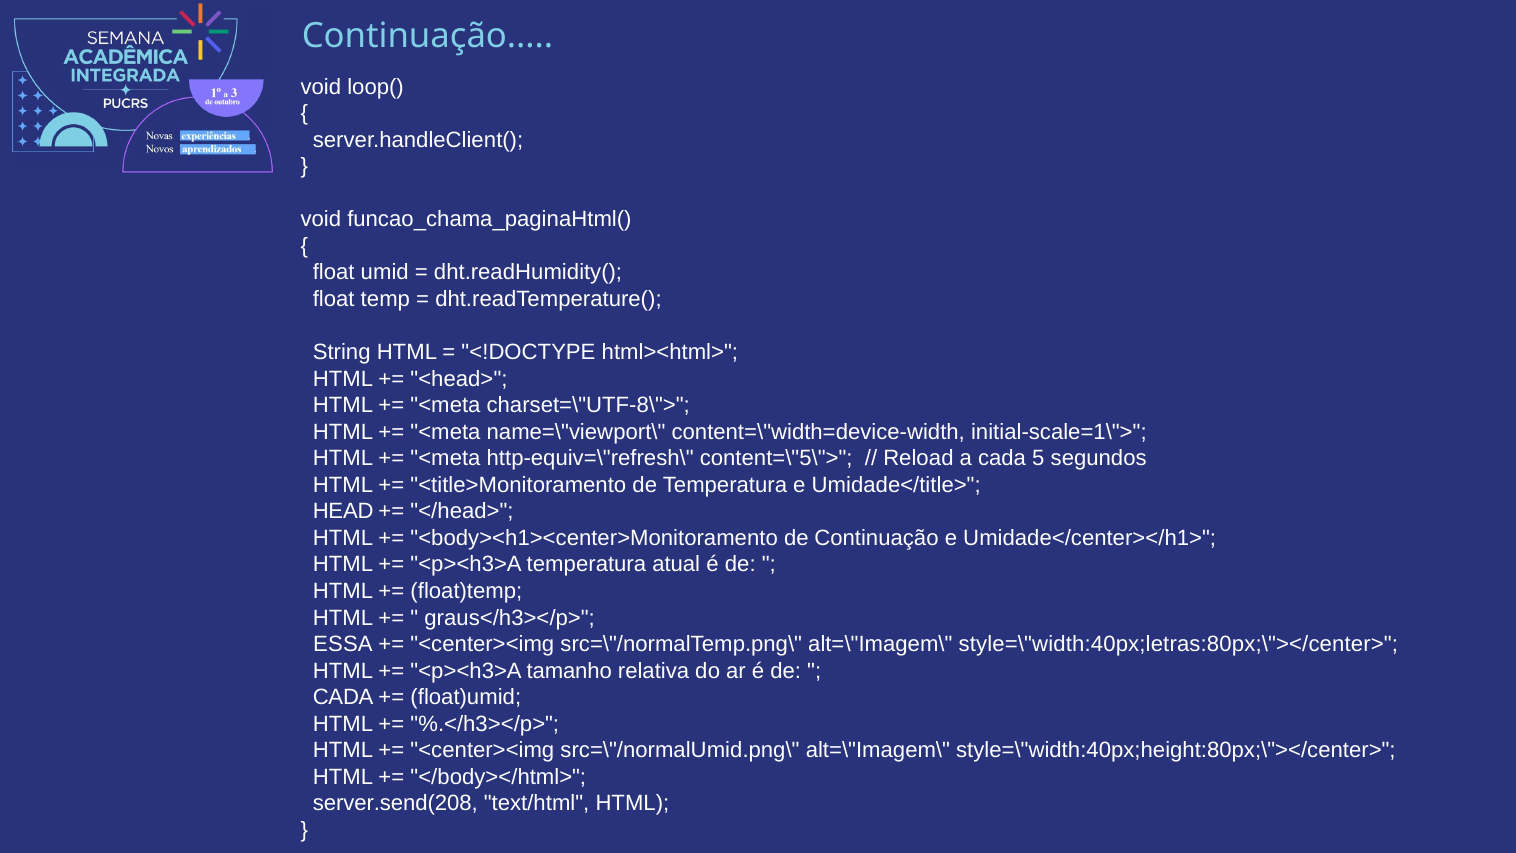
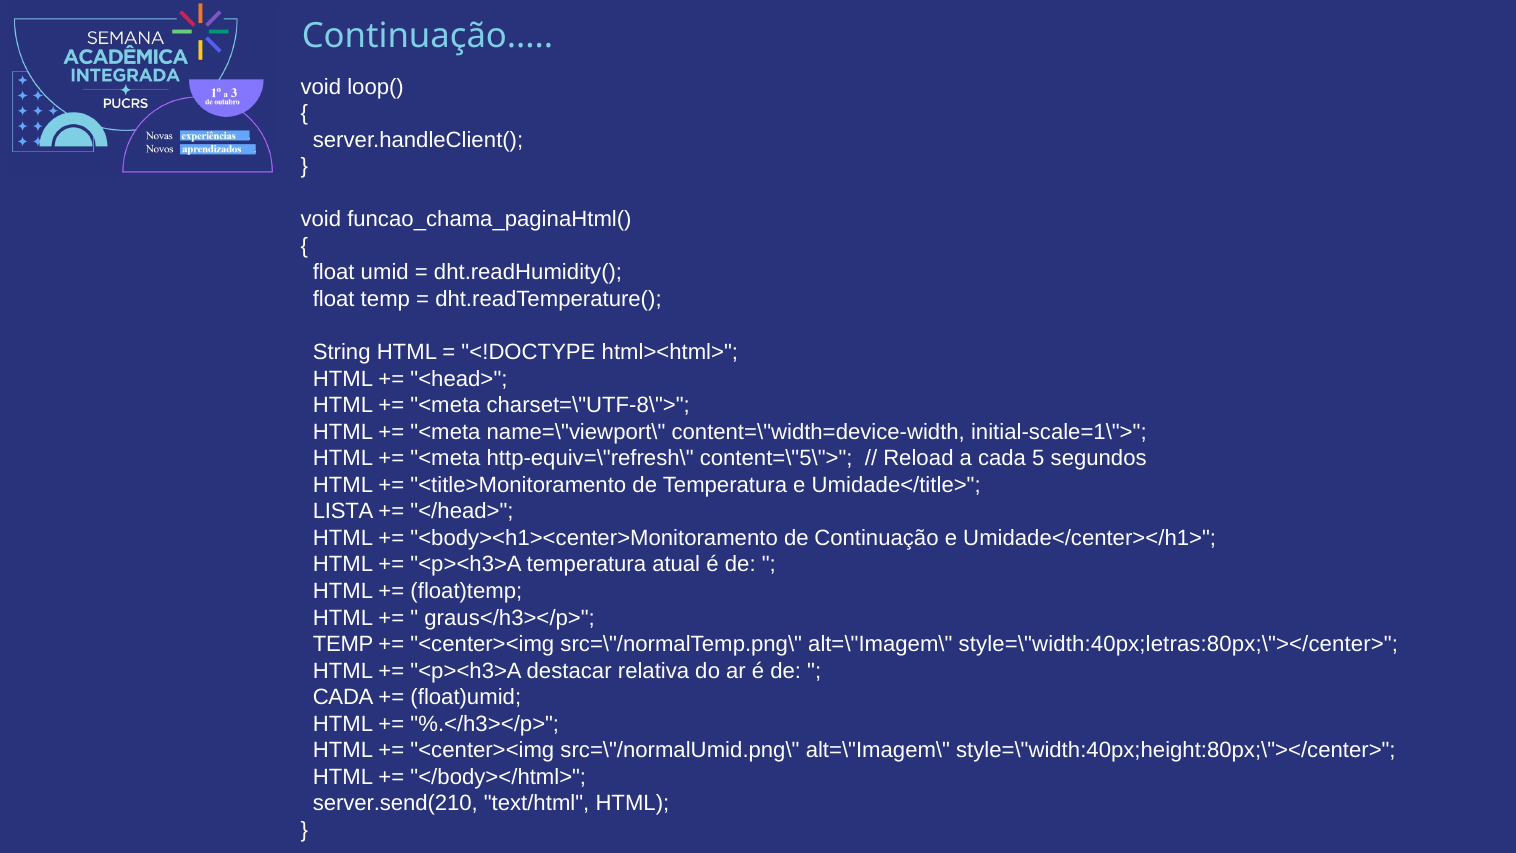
HEAD: HEAD -> LISTA
ESSA at (343, 644): ESSA -> TEMP
tamanho: tamanho -> destacar
server.send(208: server.send(208 -> server.send(210
